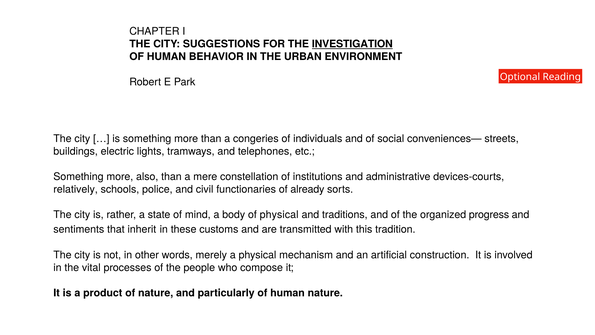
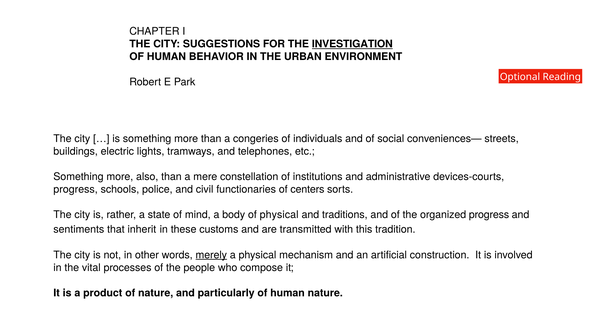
relatively at (76, 189): relatively -> progress
already: already -> centers
merely underline: none -> present
